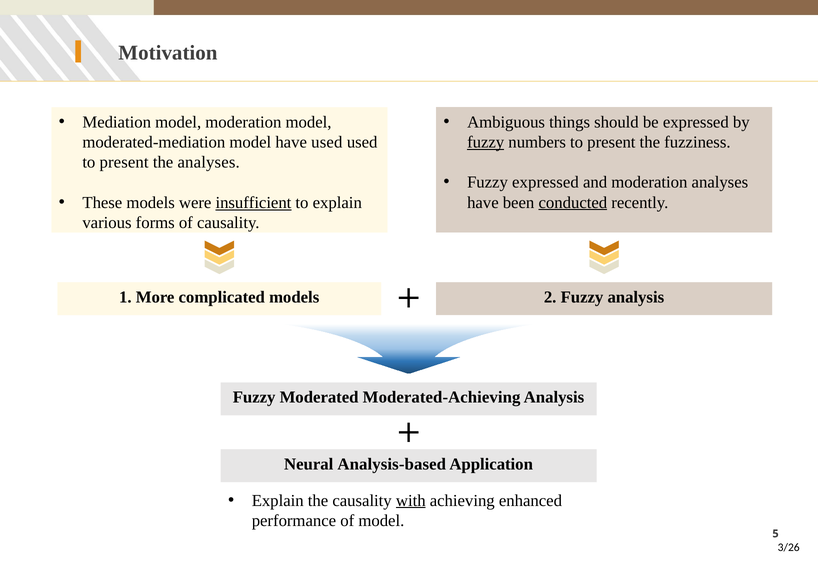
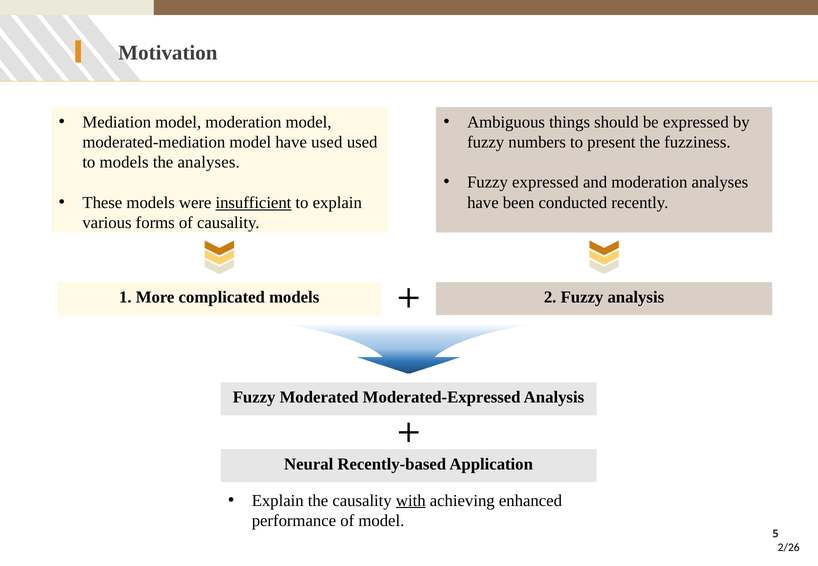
fuzzy at (486, 142) underline: present -> none
present at (124, 162): present -> models
conducted underline: present -> none
Moderated-Achieving: Moderated-Achieving -> Moderated-Expressed
Analysis-based: Analysis-based -> Recently-based
3/26: 3/26 -> 2/26
